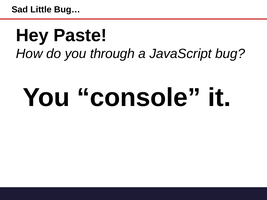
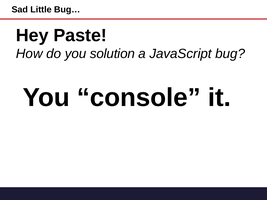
through: through -> solution
